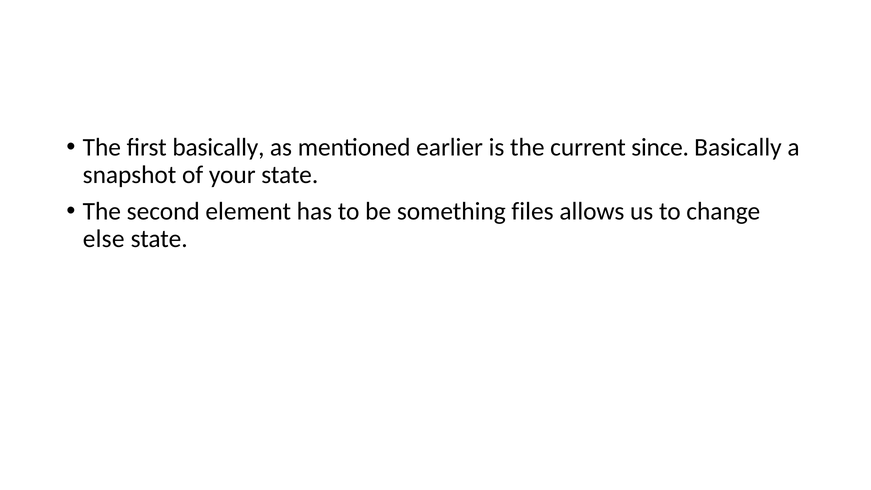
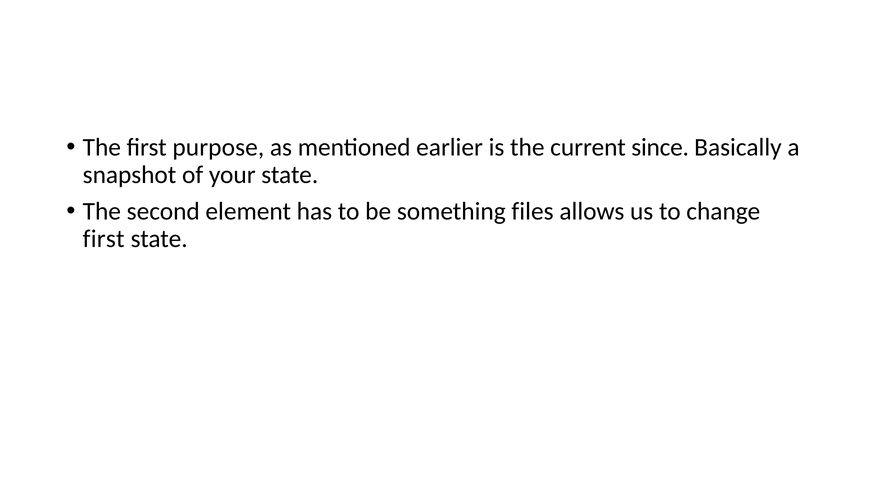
first basically: basically -> purpose
else at (104, 239): else -> first
